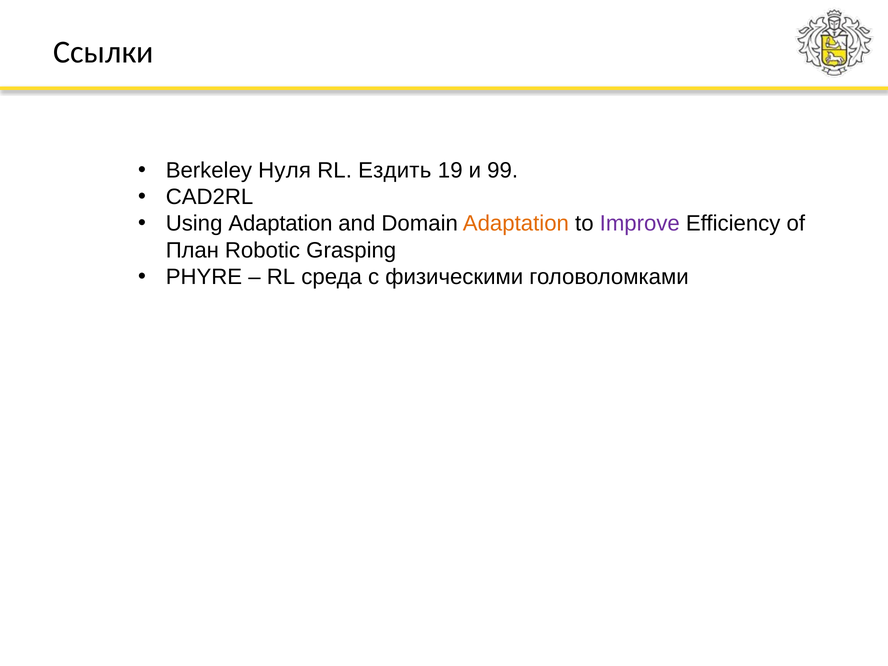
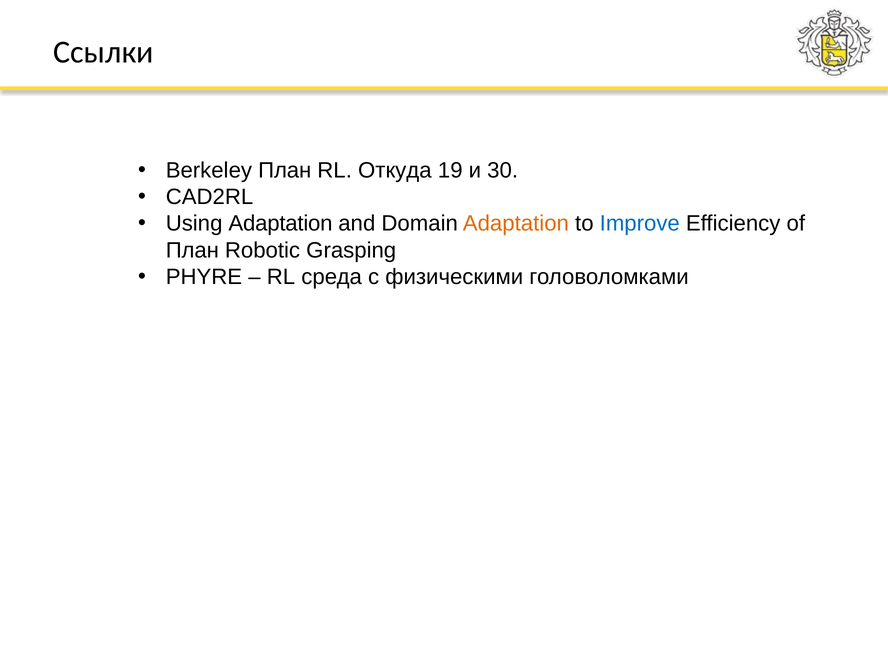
Berkeley Нуля: Нуля -> План
Ездить: Ездить -> Откуда
99: 99 -> 30
Improve colour: purple -> blue
